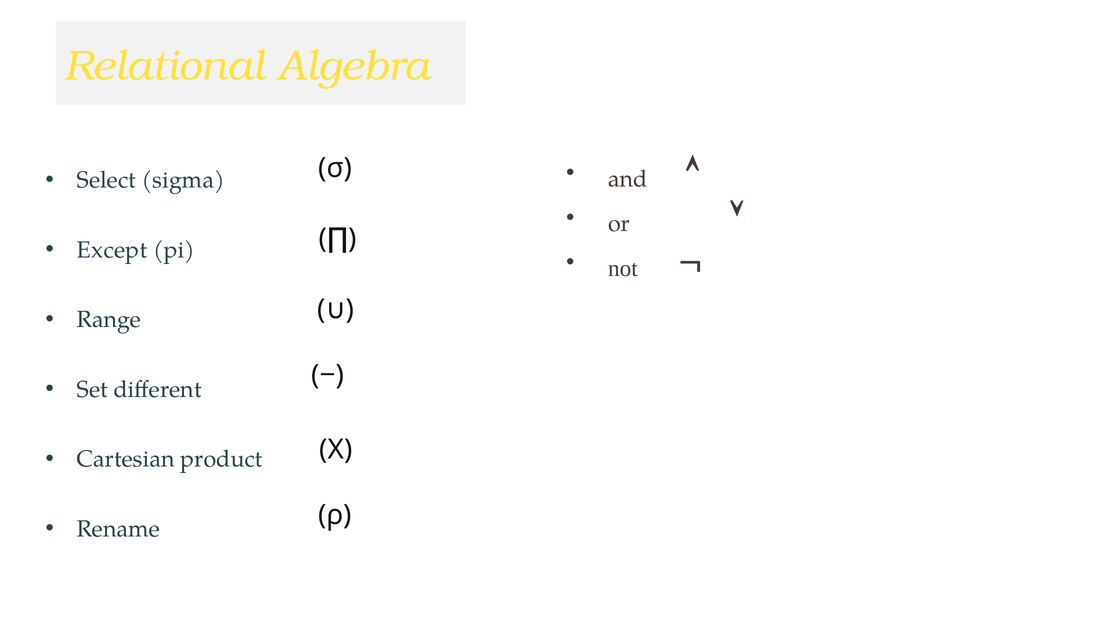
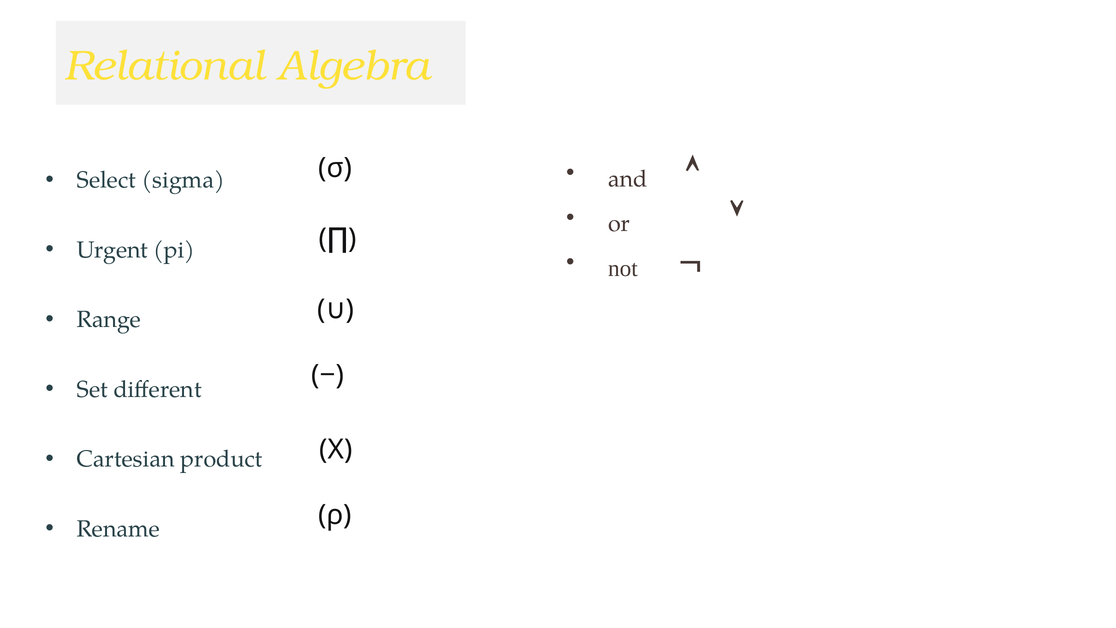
Except: Except -> Urgent
